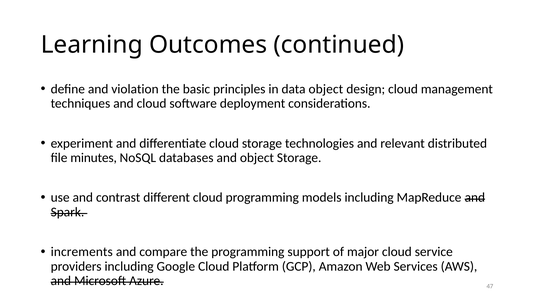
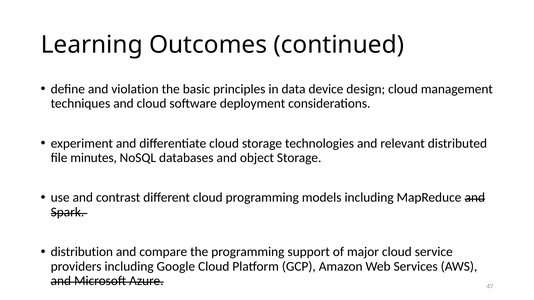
data object: object -> device
increments: increments -> distribution
